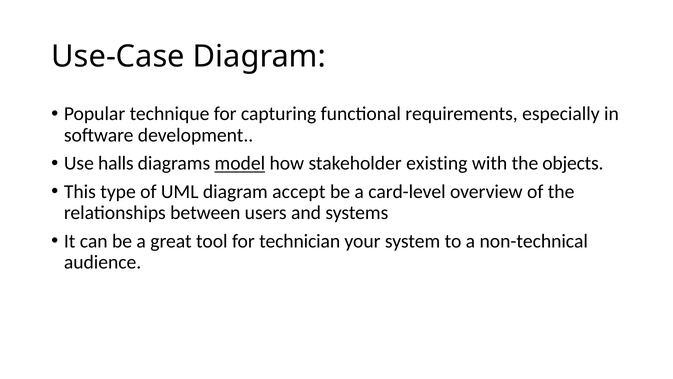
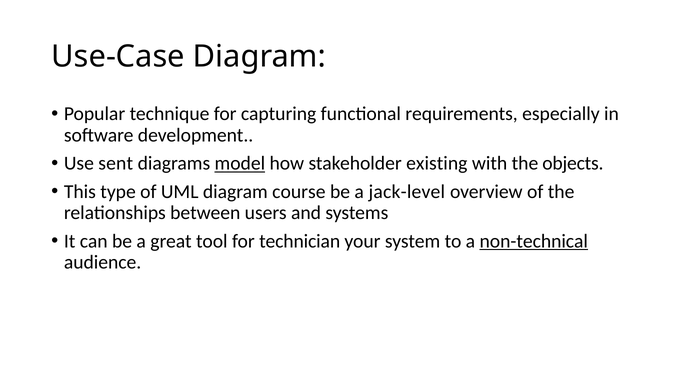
halls: halls -> sent
accept: accept -> course
card-level: card-level -> jack-level
non-technical underline: none -> present
